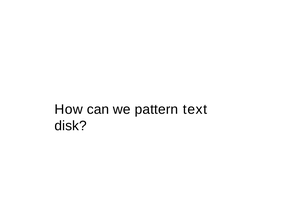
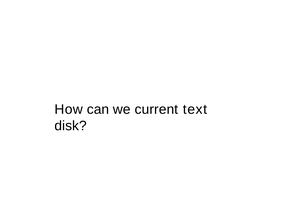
pattern: pattern -> current
